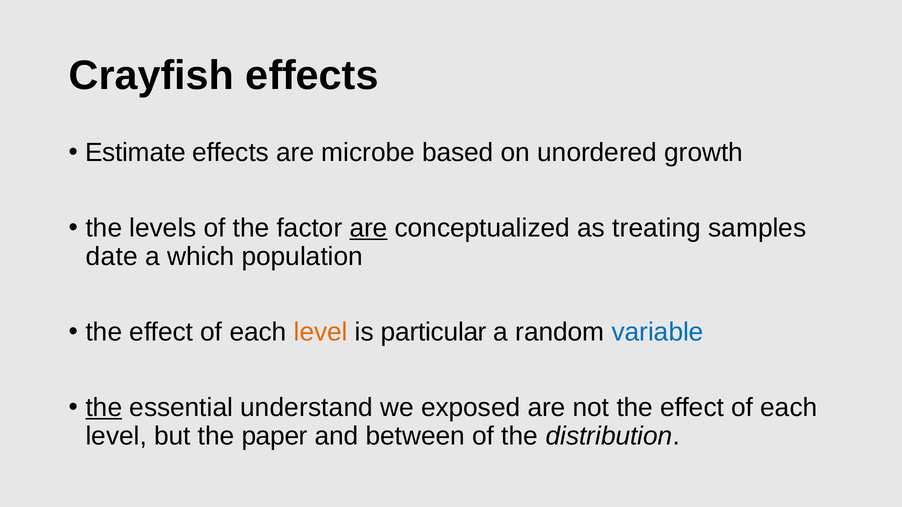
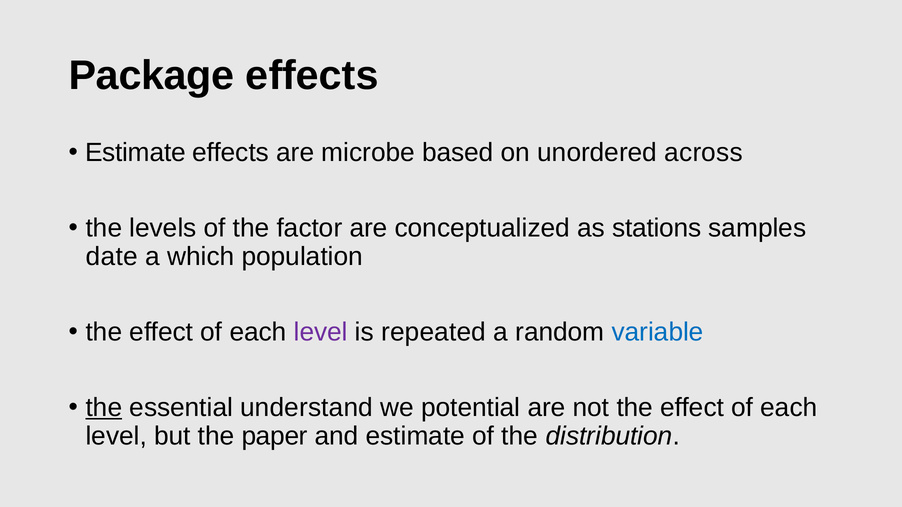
Crayfish: Crayfish -> Package
growth: growth -> across
are at (369, 228) underline: present -> none
treating: treating -> stations
level at (321, 332) colour: orange -> purple
particular: particular -> repeated
exposed: exposed -> potential
and between: between -> estimate
